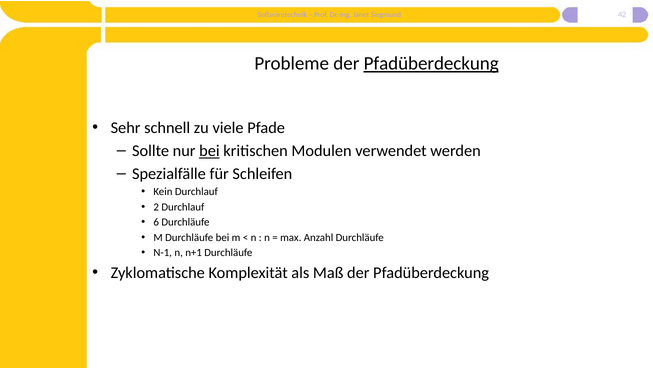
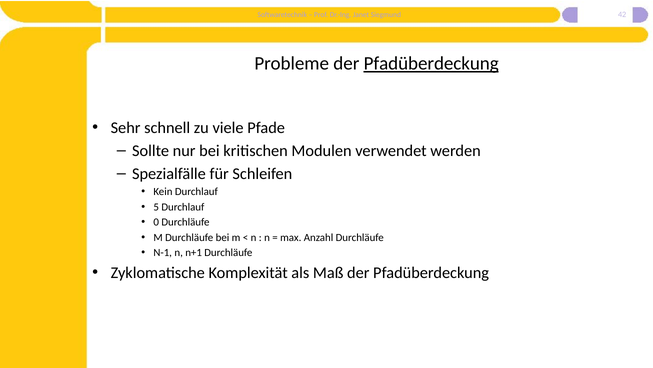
bei at (209, 150) underline: present -> none
2: 2 -> 5
6: 6 -> 0
